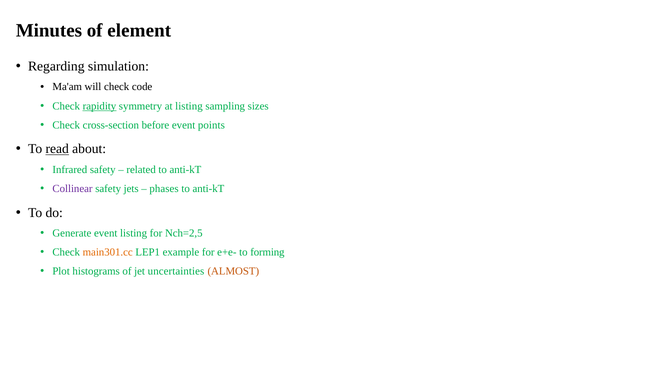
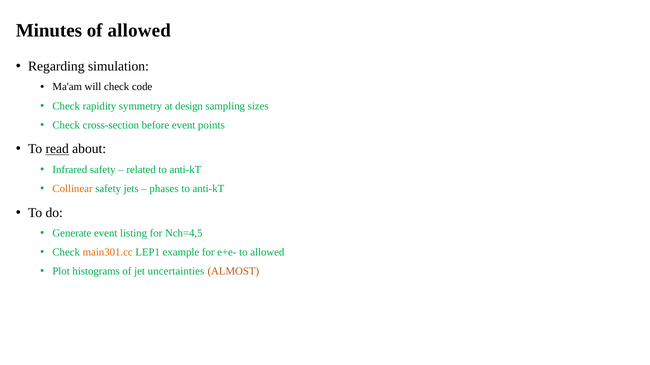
of element: element -> allowed
rapidity underline: present -> none
at listing: listing -> design
Collinear colour: purple -> orange
Nch=2,5: Nch=2,5 -> Nch=4,5
to forming: forming -> allowed
